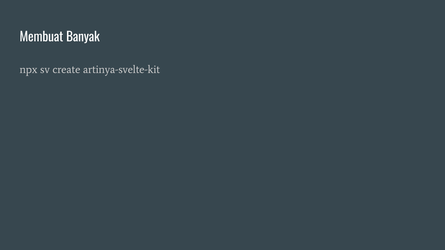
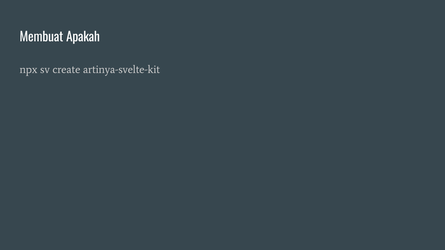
Banyak: Banyak -> Apakah
